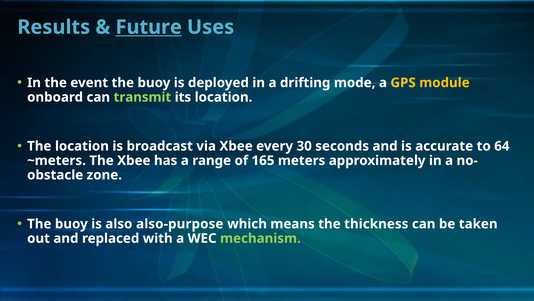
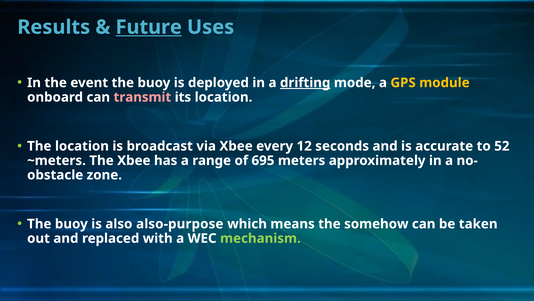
drifting underline: none -> present
transmit colour: light green -> pink
30: 30 -> 12
64: 64 -> 52
165: 165 -> 695
thickness: thickness -> somehow
